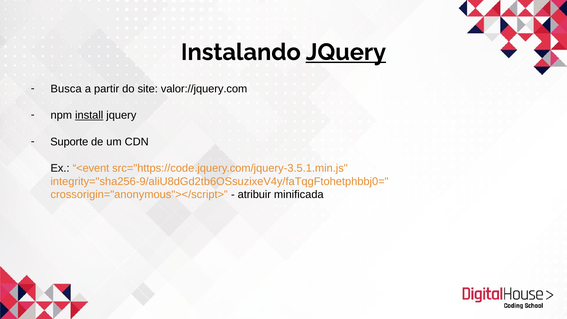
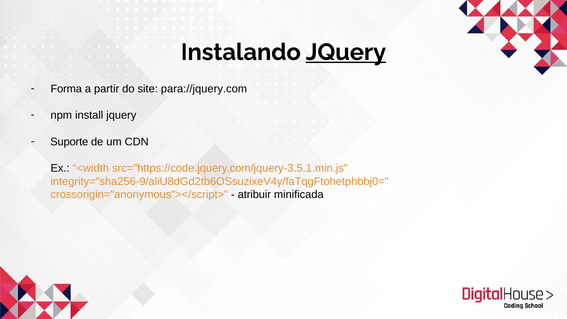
Busca: Busca -> Forma
valor://jquery.com: valor://jquery.com -> para://jquery.com
install underline: present -> none
<event: <event -> <width
